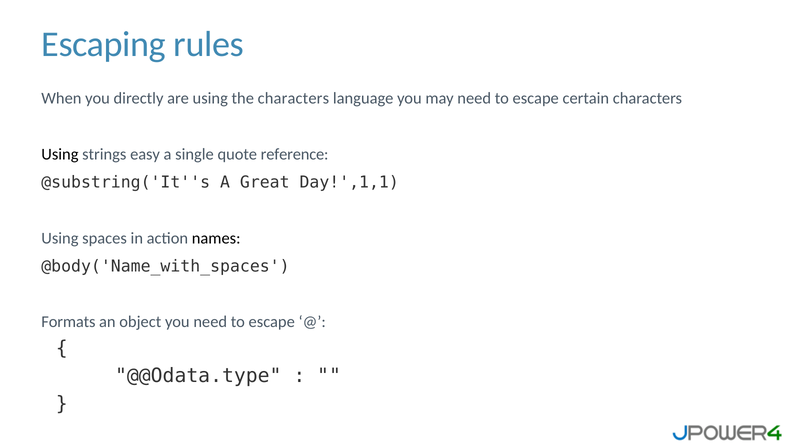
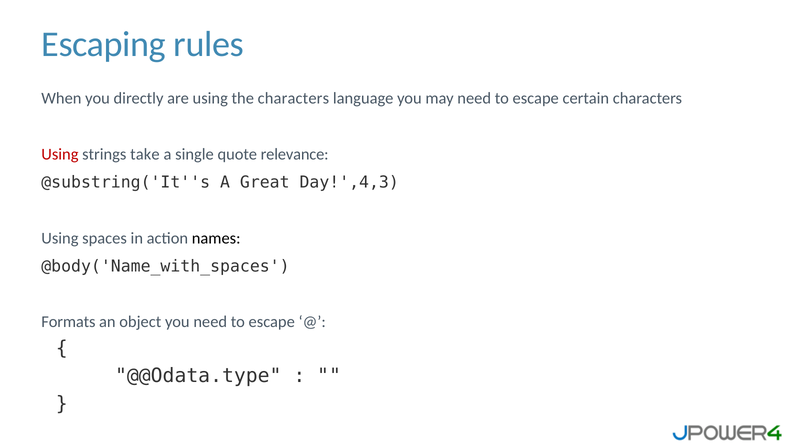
Using at (60, 154) colour: black -> red
easy: easy -> take
reference: reference -> relevance
Day!',1,1: Day!',1,1 -> Day!',4,3
